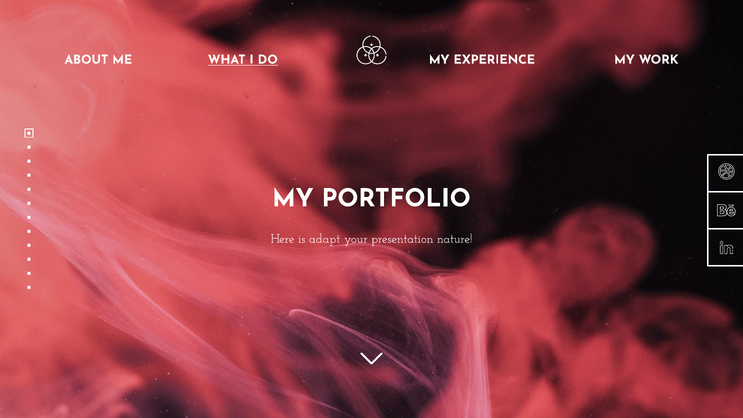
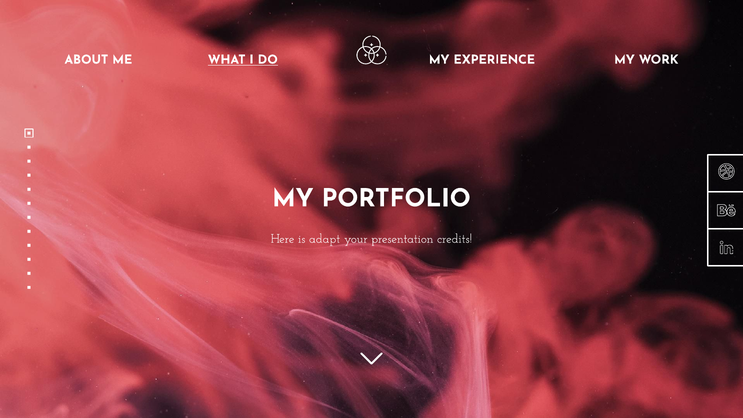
nature: nature -> credits
